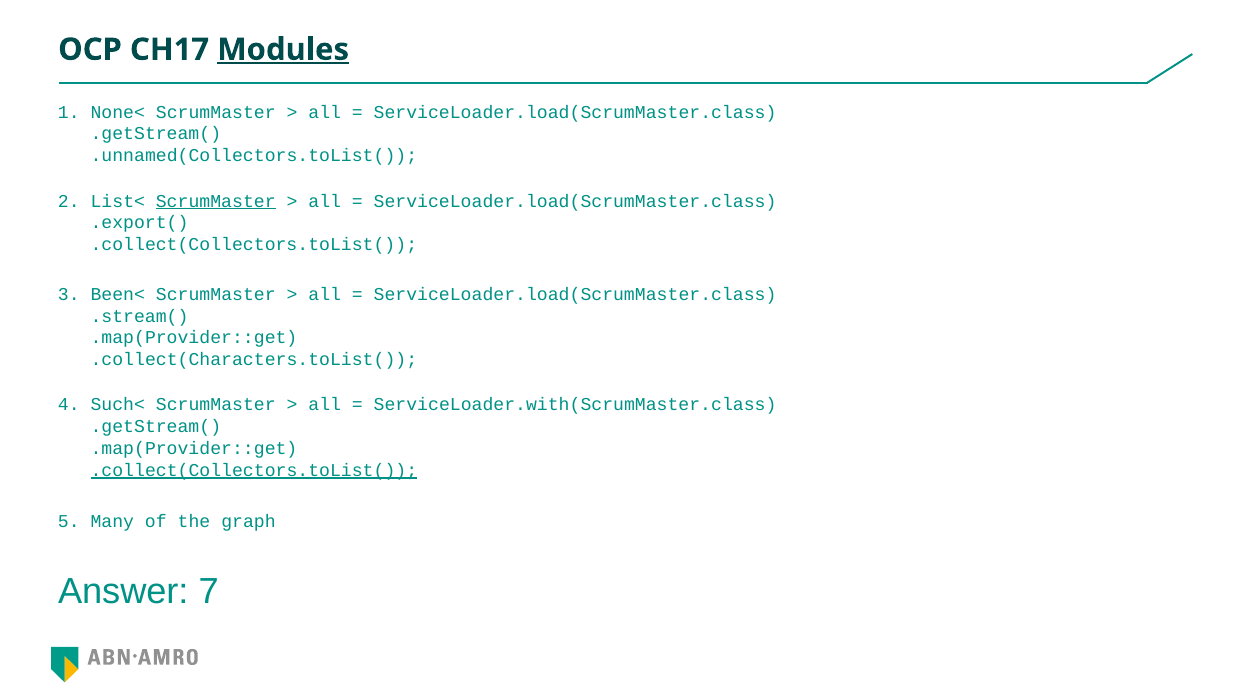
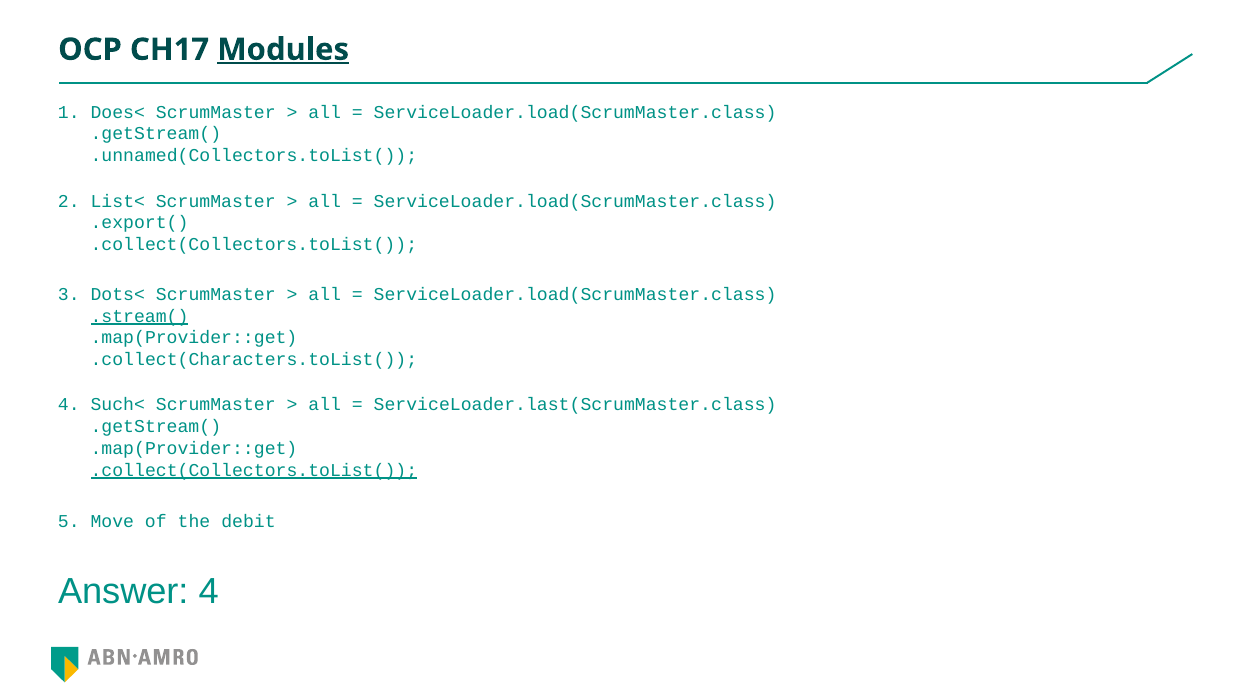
None<: None< -> Does<
ScrumMaster at (216, 201) underline: present -> none
Been<: Been< -> Dots<
.stream( underline: none -> present
ServiceLoader.with(ScrumMaster.class: ServiceLoader.with(ScrumMaster.class -> ServiceLoader.last(ScrumMaster.class
Many: Many -> Move
graph: graph -> debit
Answer 7: 7 -> 4
